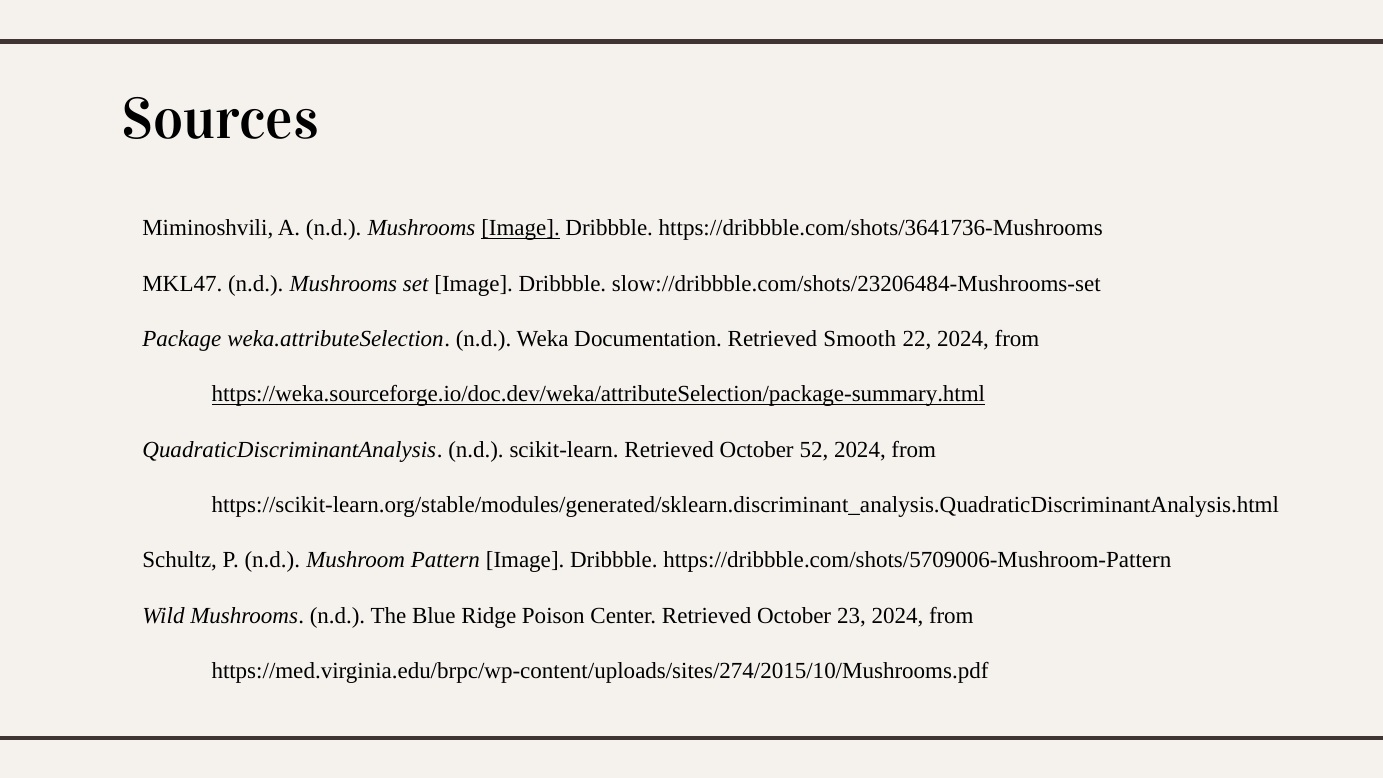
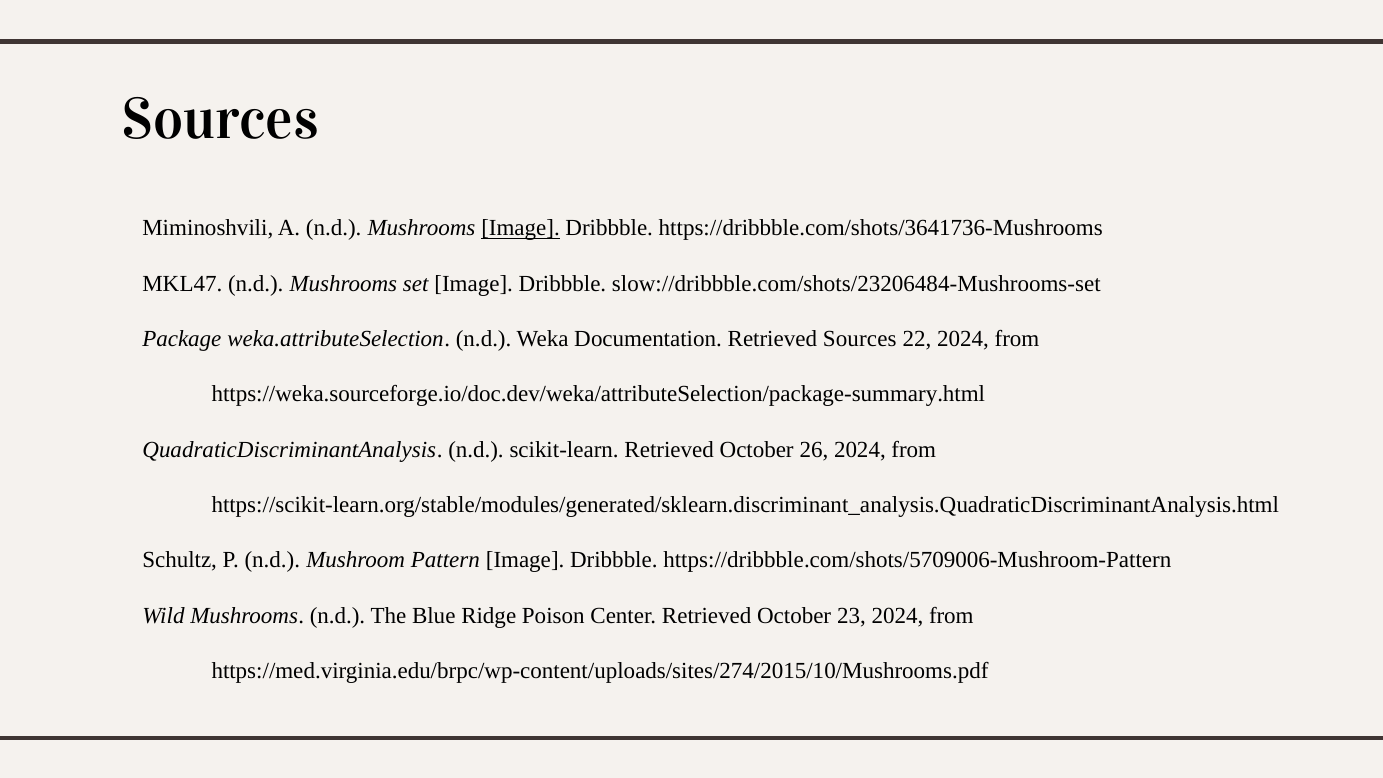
Retrieved Smooth: Smooth -> Sources
https://weka.sourceforge.io/doc.dev/weka/attributeSelection/package-summary.html underline: present -> none
52: 52 -> 26
